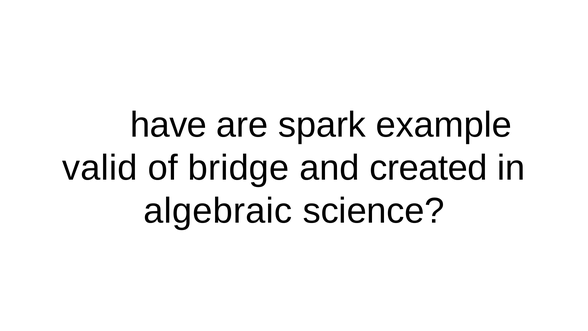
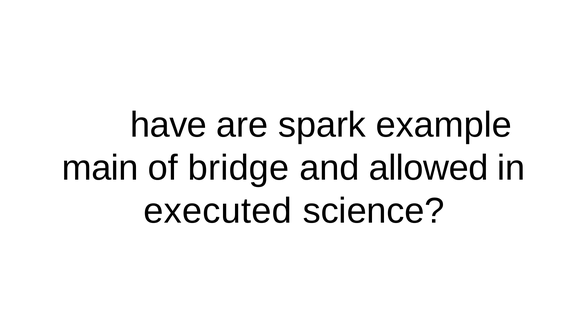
valid: valid -> main
created: created -> allowed
algebraic: algebraic -> executed
